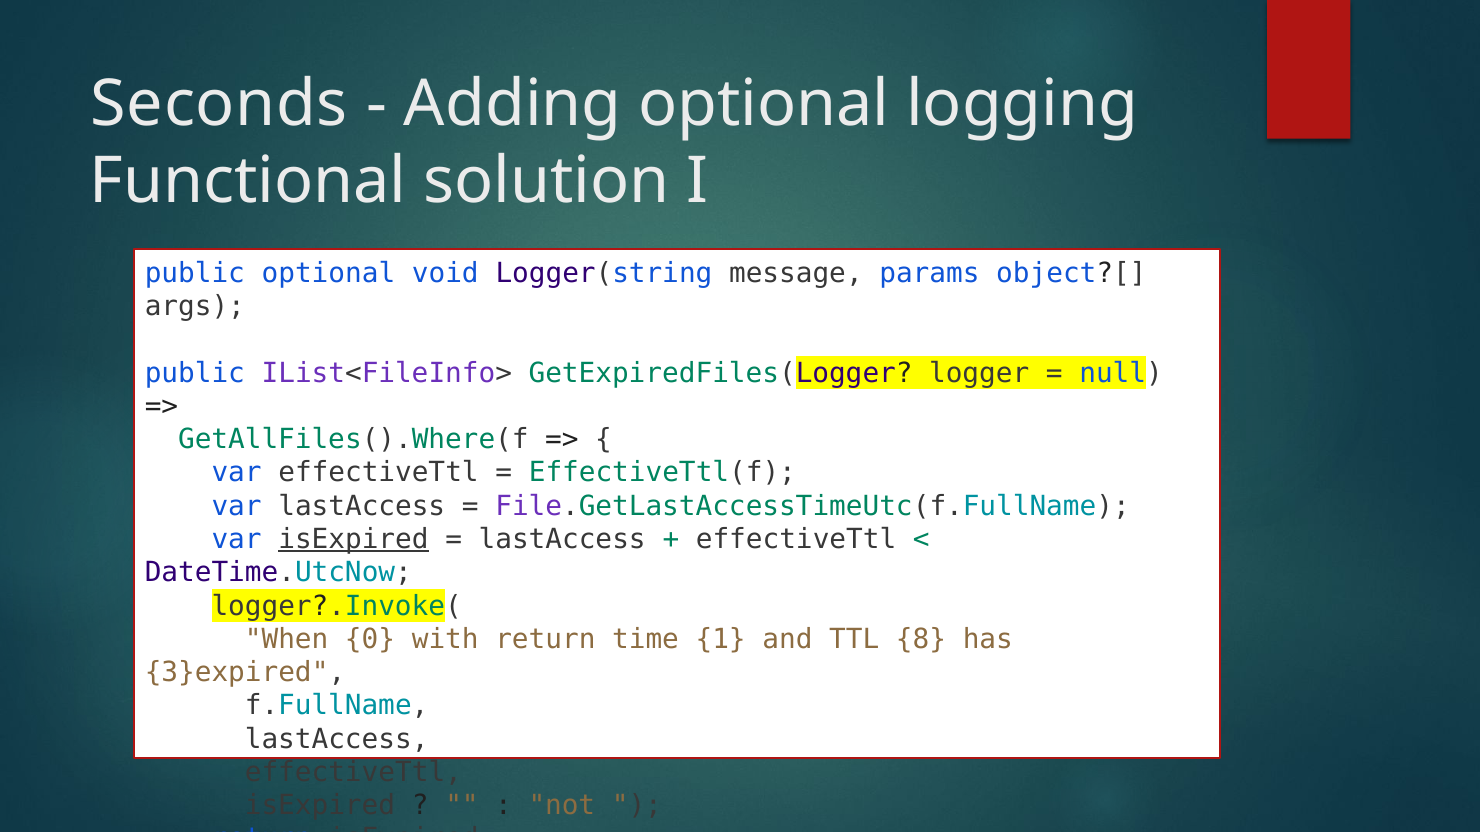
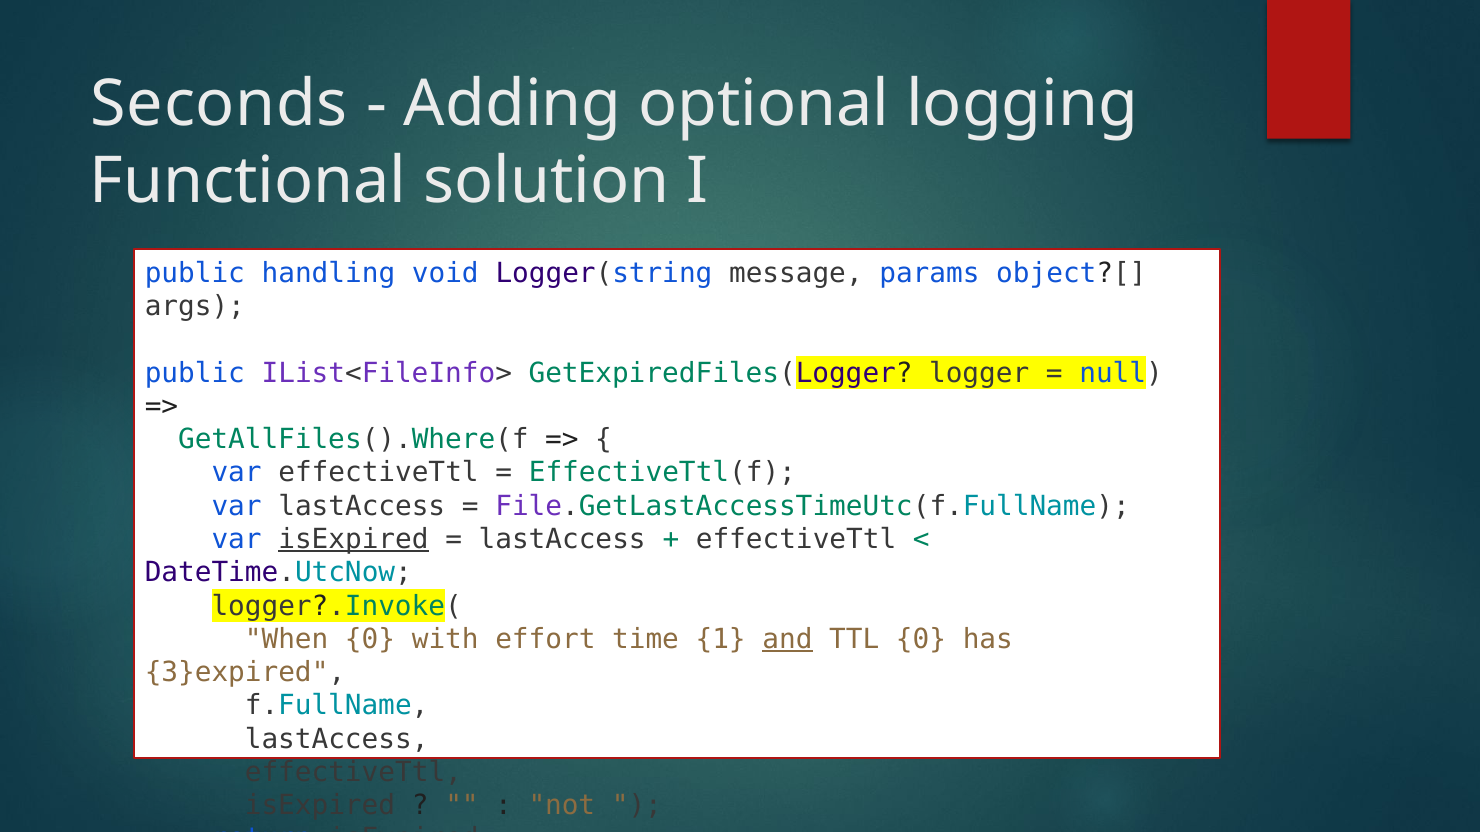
public optional: optional -> handling
with return: return -> effort
and underline: none -> present
TTL 8: 8 -> 0
